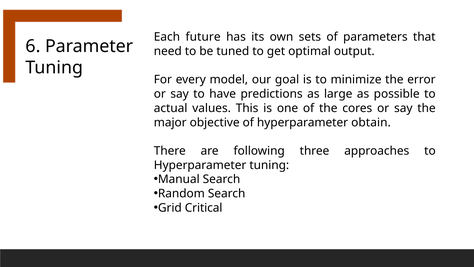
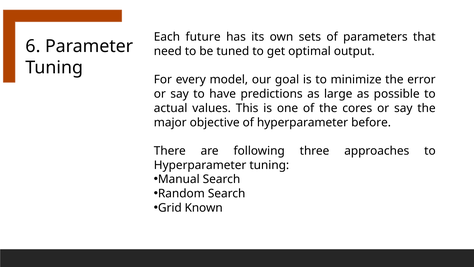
obtain: obtain -> before
Critical: Critical -> Known
